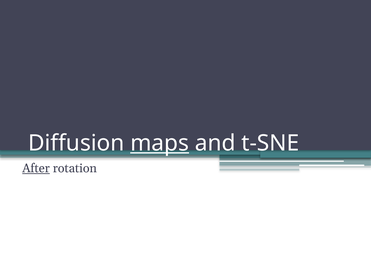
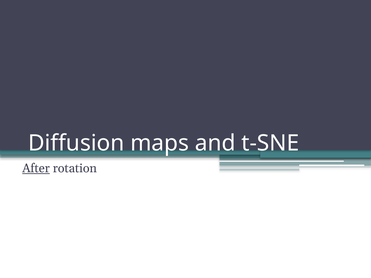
maps underline: present -> none
